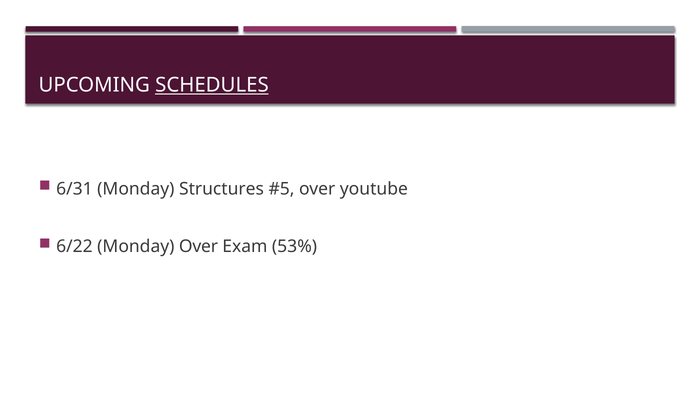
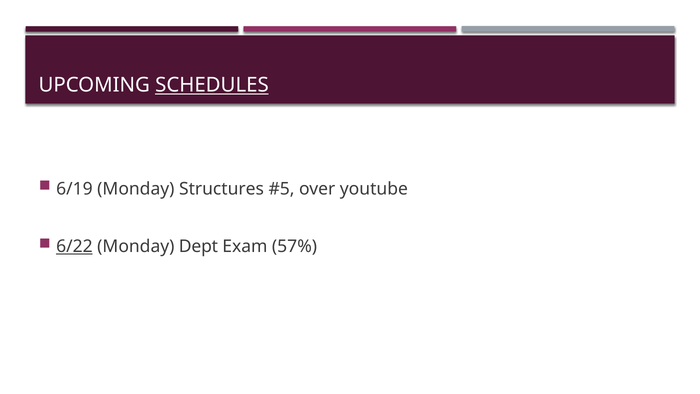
6/31: 6/31 -> 6/19
6/22 underline: none -> present
Monday Over: Over -> Dept
53%: 53% -> 57%
